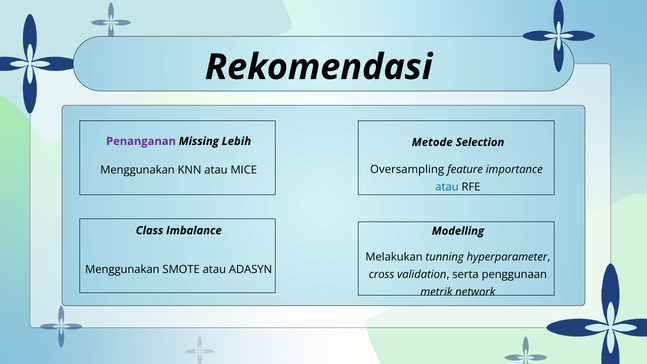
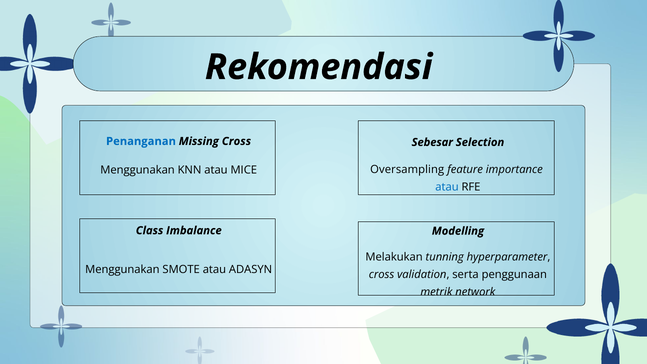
Penanganan colour: purple -> blue
Missing Lebih: Lebih -> Cross
Metode: Metode -> Sebesar
